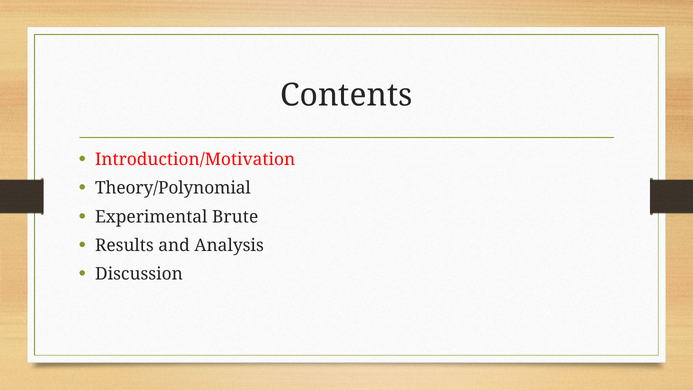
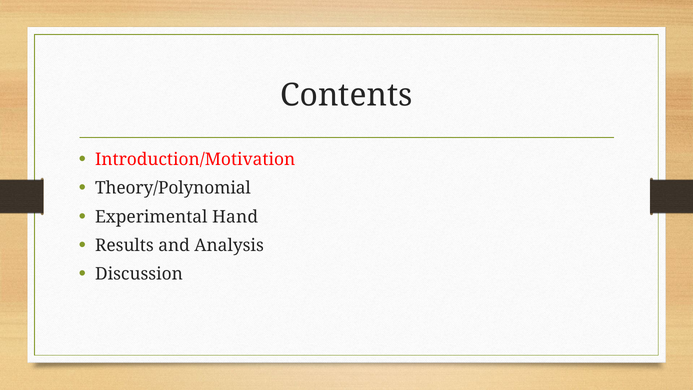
Brute: Brute -> Hand
